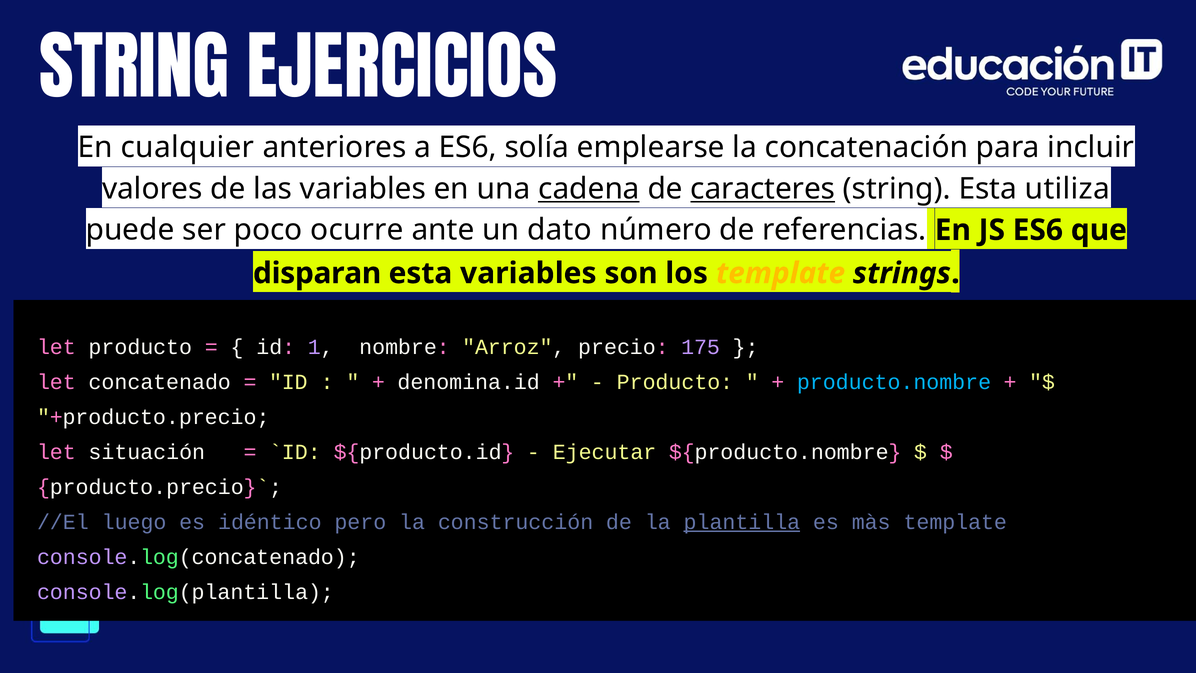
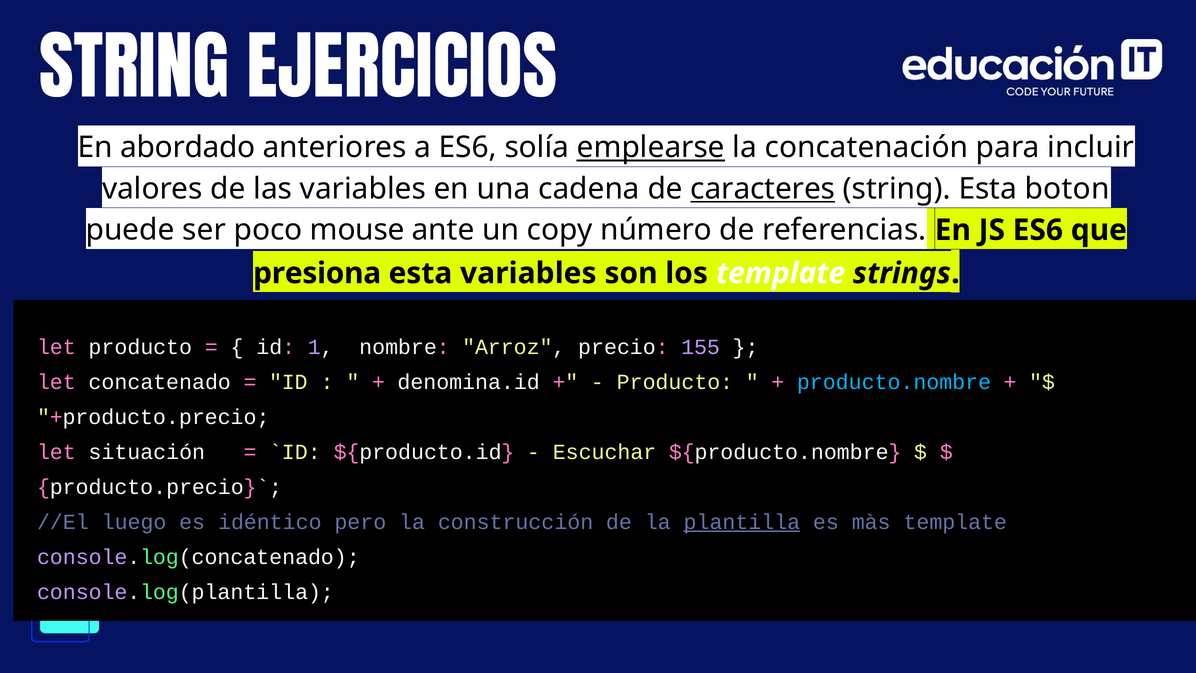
cualquier: cualquier -> abordado
emplearse underline: none -> present
cadena underline: present -> none
utiliza: utiliza -> boton
ocurre: ocurre -> mouse
dato: dato -> copy
disparan: disparan -> presiona
template at (781, 273) colour: yellow -> white
175: 175 -> 155
Ejecutar: Ejecutar -> Escuchar
